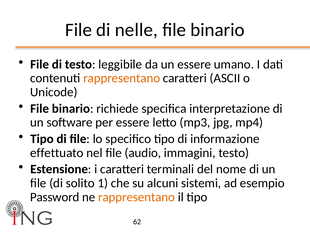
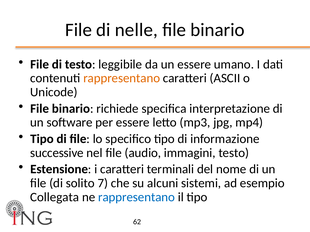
effettuato: effettuato -> successive
1: 1 -> 7
Password: Password -> Collegata
rappresentano at (137, 197) colour: orange -> blue
